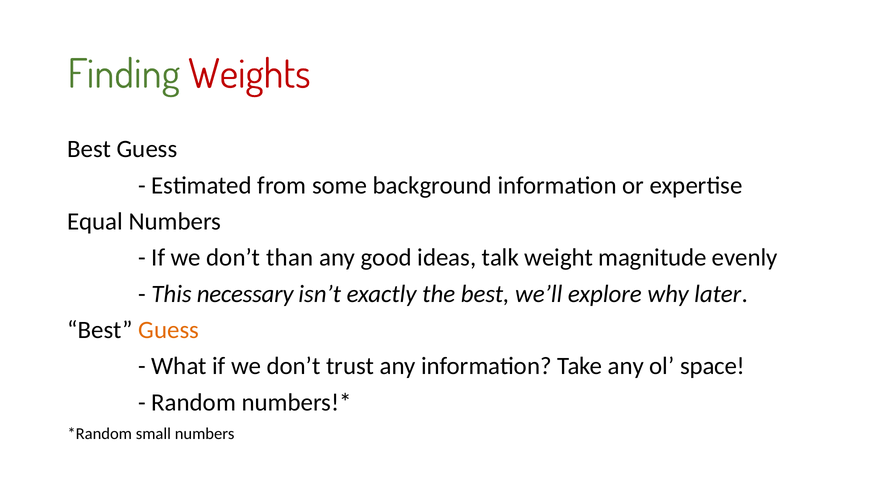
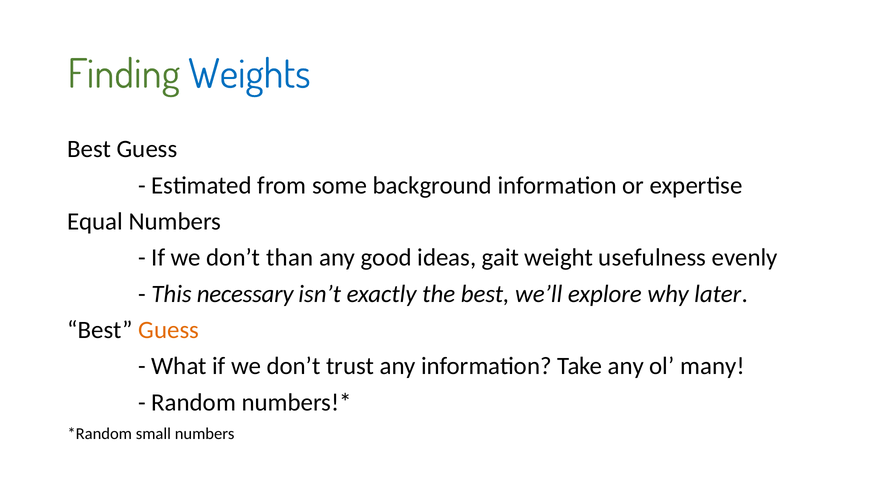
Weights colour: red -> blue
talk: talk -> gait
magnitude: magnitude -> usefulness
space: space -> many
